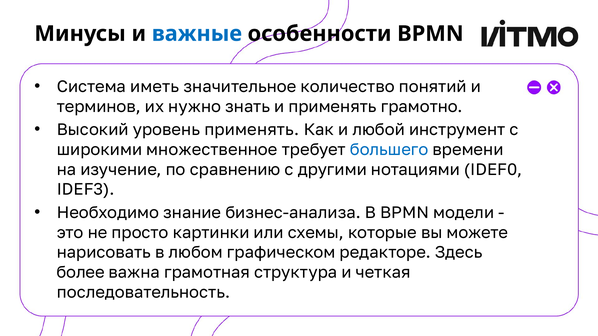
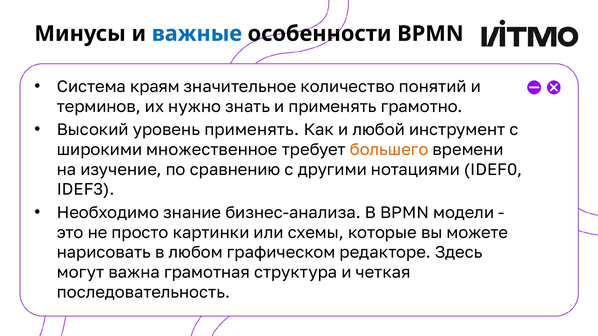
иметь: иметь -> краям
большего colour: blue -> orange
более: более -> могут
